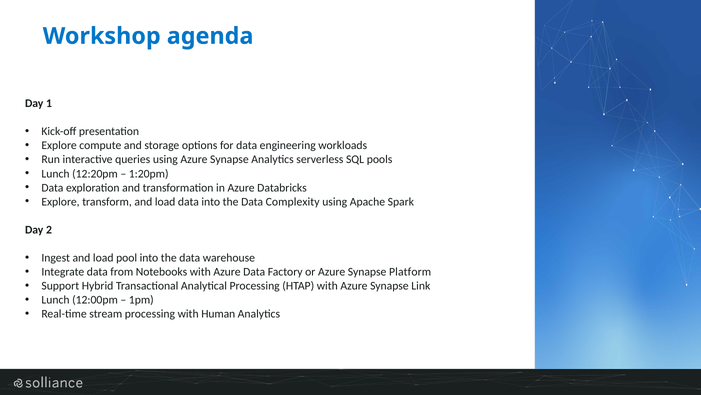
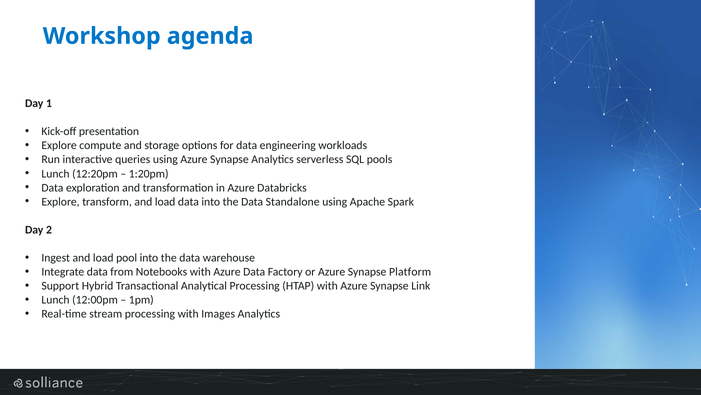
Complexity: Complexity -> Standalone
Human: Human -> Images
